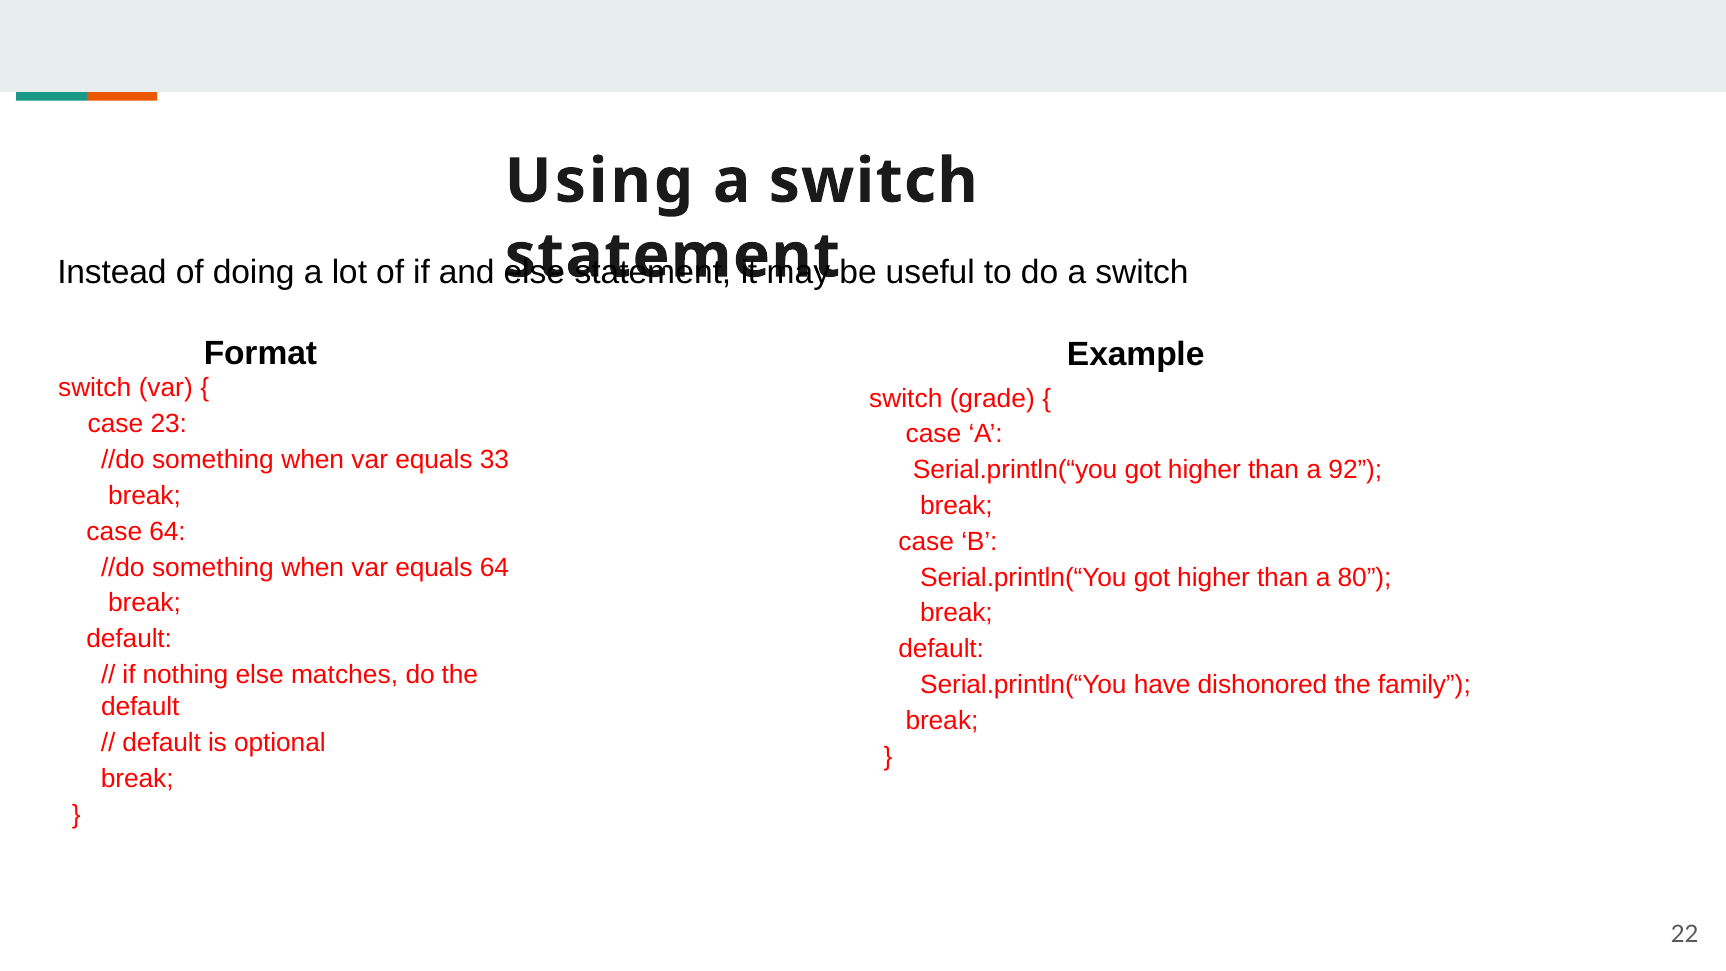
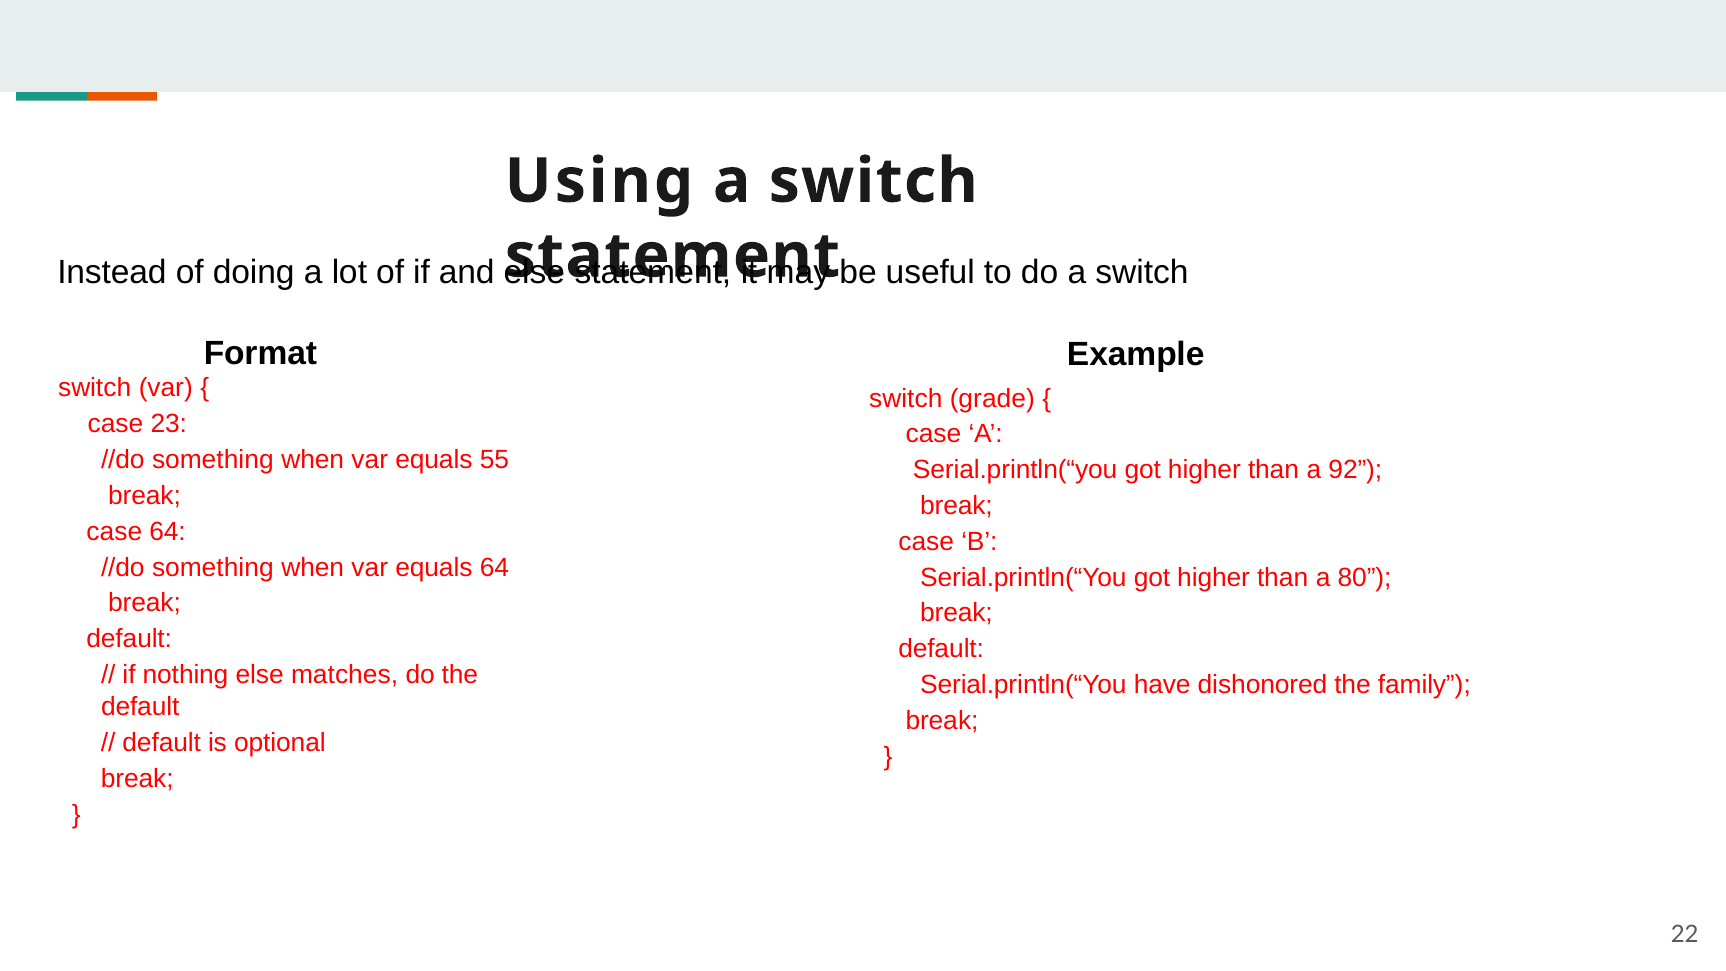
33: 33 -> 55
